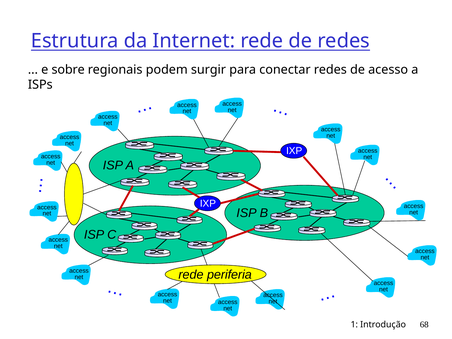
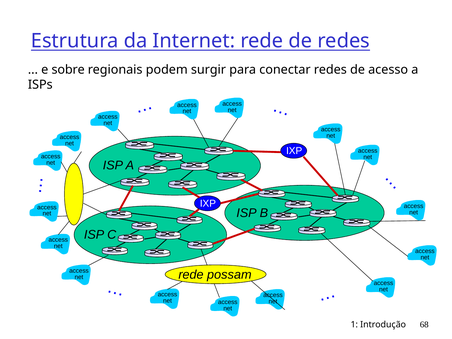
periferia: periferia -> possam
